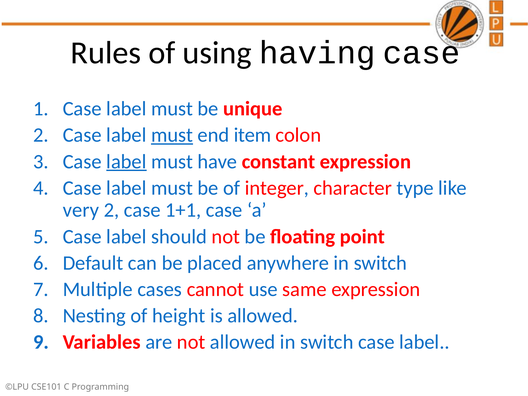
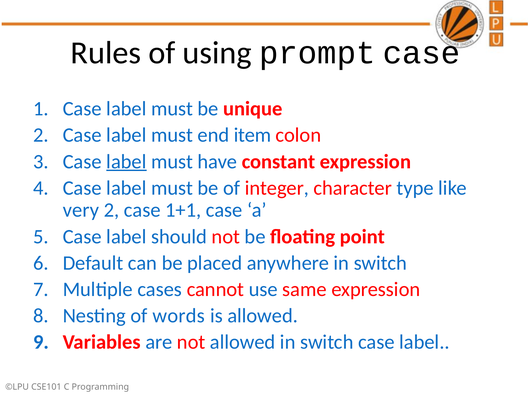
having: having -> prompt
must at (172, 135) underline: present -> none
height: height -> words
